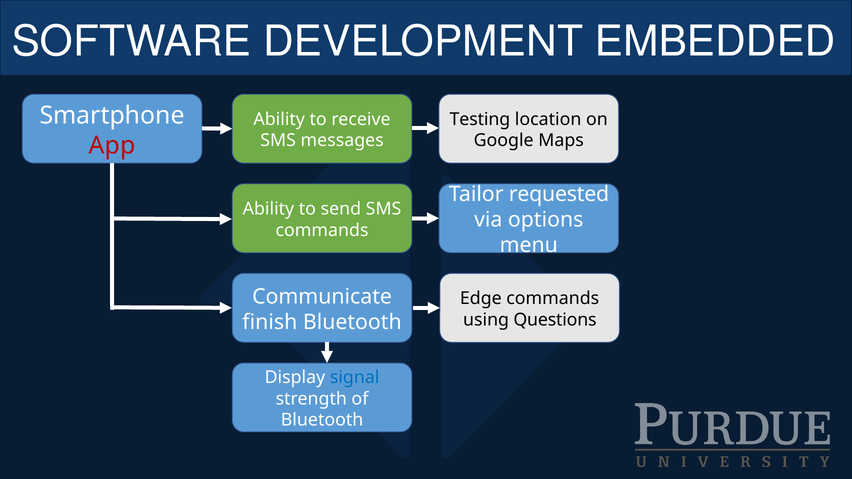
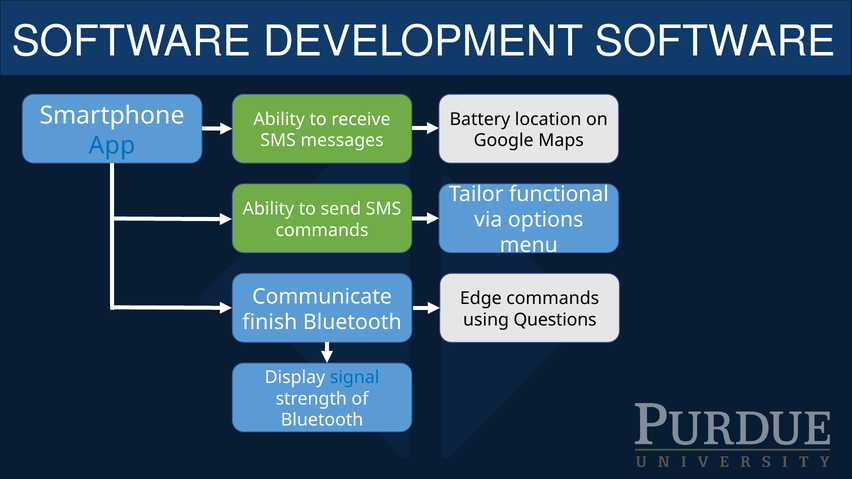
DEVELOPMENT EMBEDDED: EMBEDDED -> SOFTWARE
Testing: Testing -> Battery
App colour: red -> blue
requested: requested -> functional
